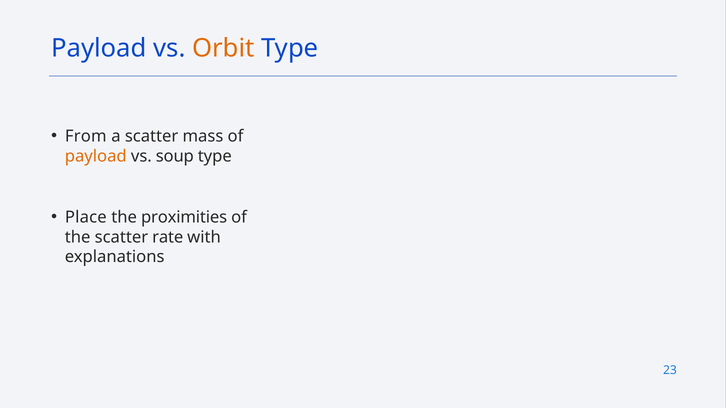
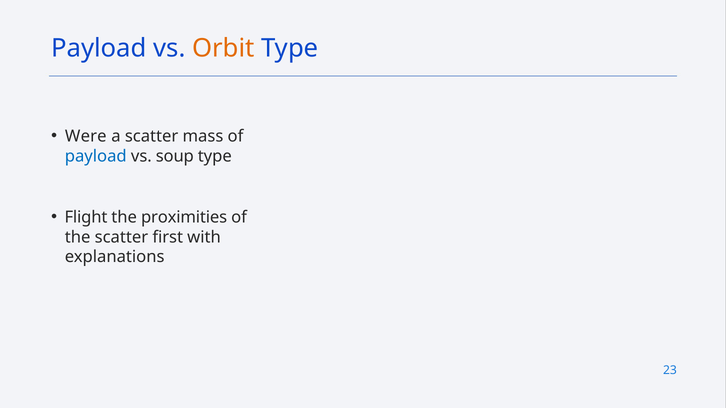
From: From -> Were
payload at (96, 156) colour: orange -> blue
Place: Place -> Flight
rate: rate -> first
